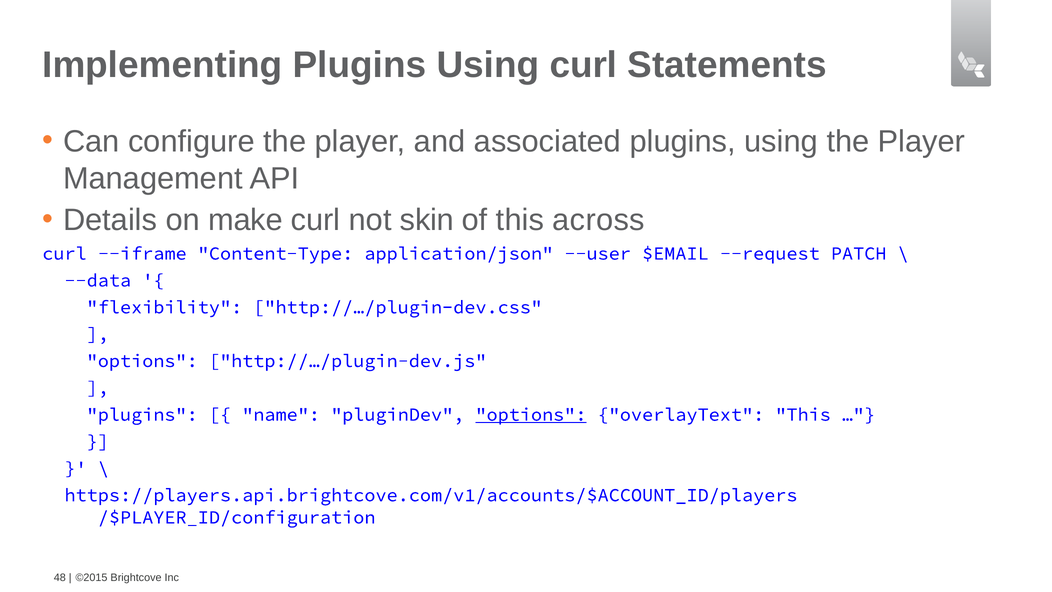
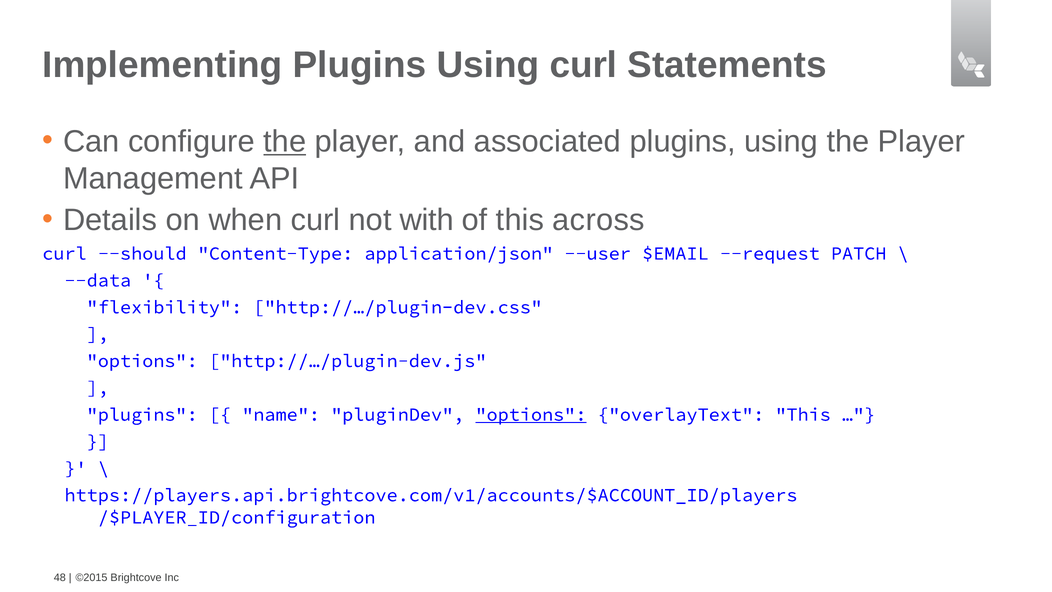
the at (285, 141) underline: none -> present
make: make -> when
skin: skin -> with
--iframe: --iframe -> --should
